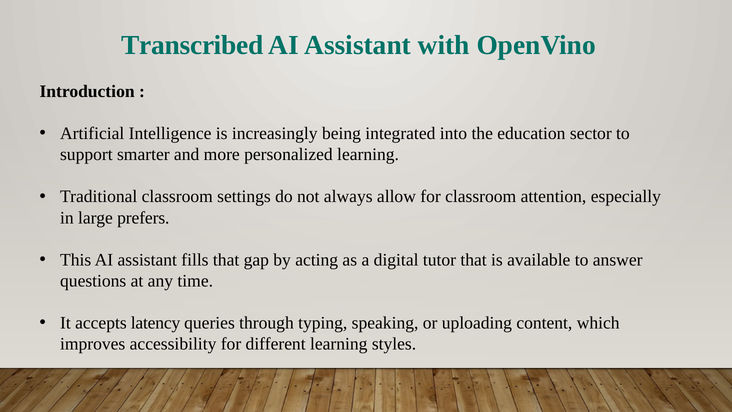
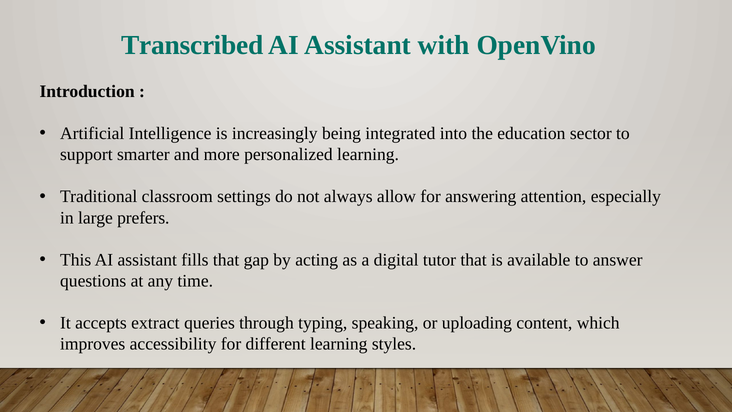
for classroom: classroom -> answering
latency: latency -> extract
